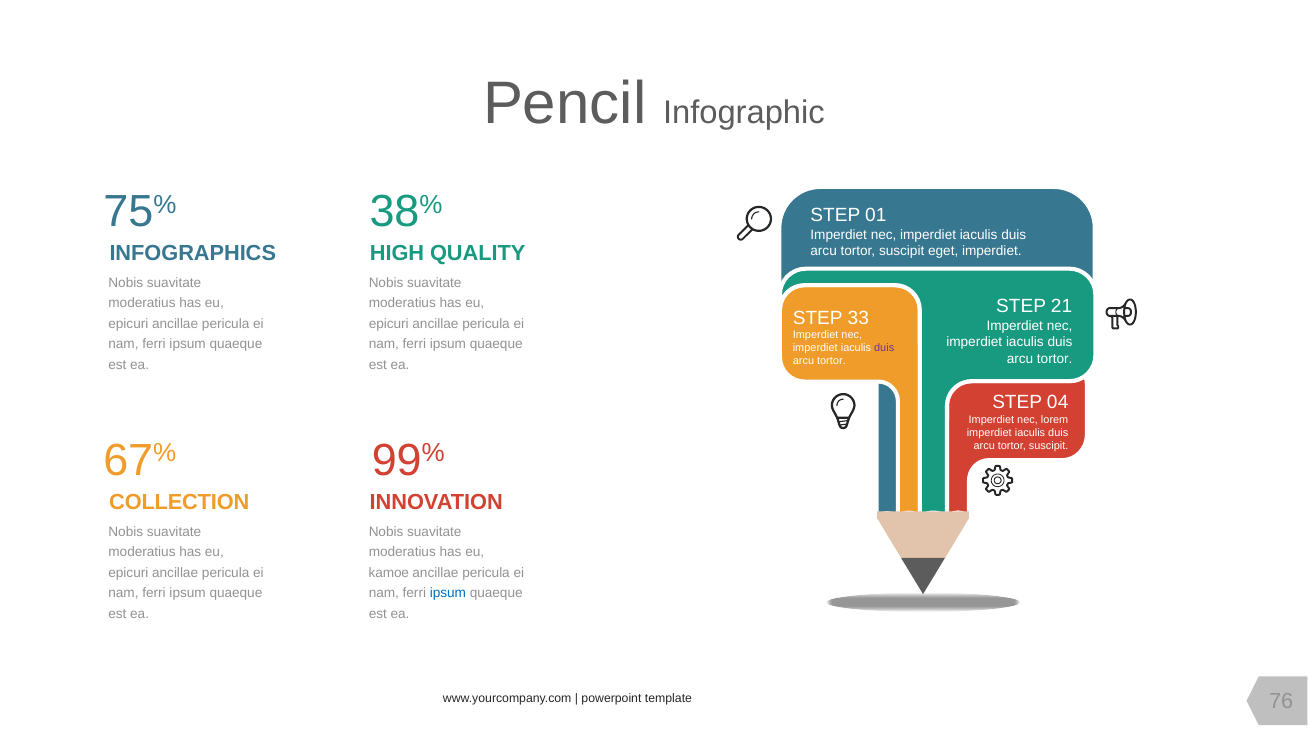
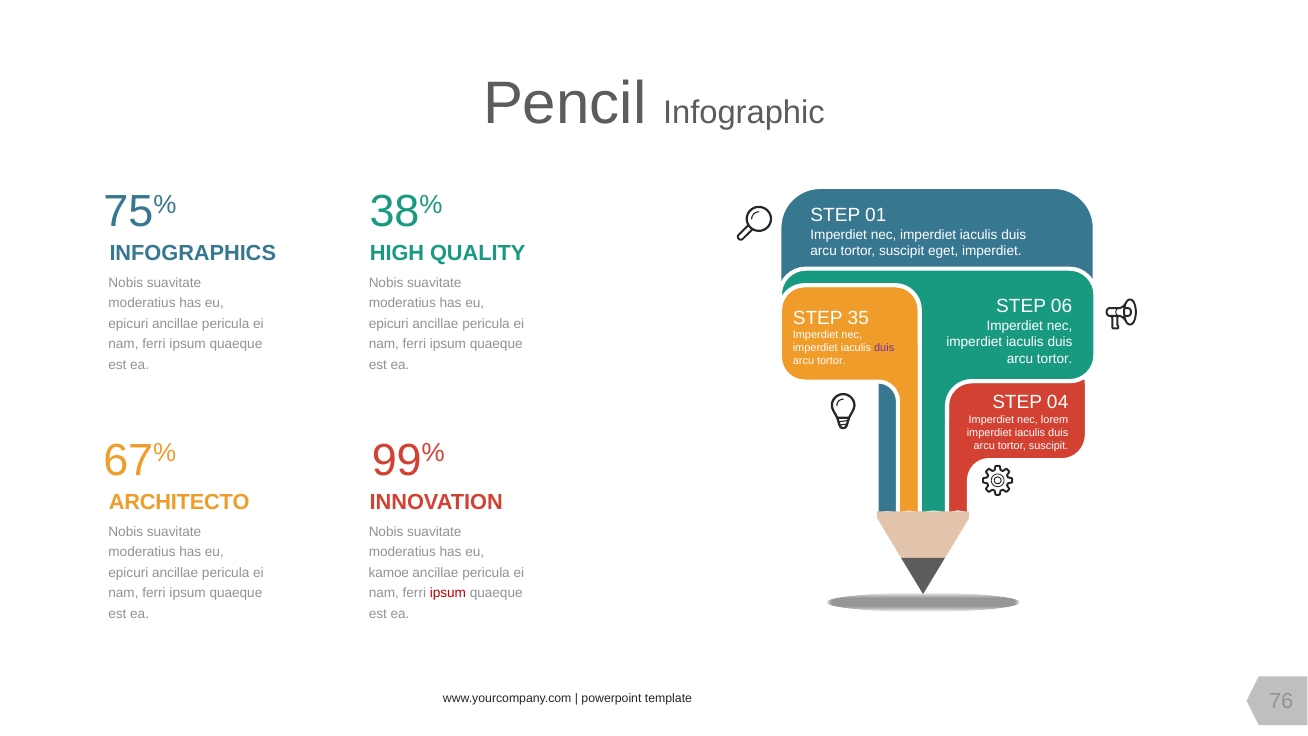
21: 21 -> 06
33: 33 -> 35
COLLECTION: COLLECTION -> ARCHITECTO
ipsum at (448, 593) colour: blue -> red
